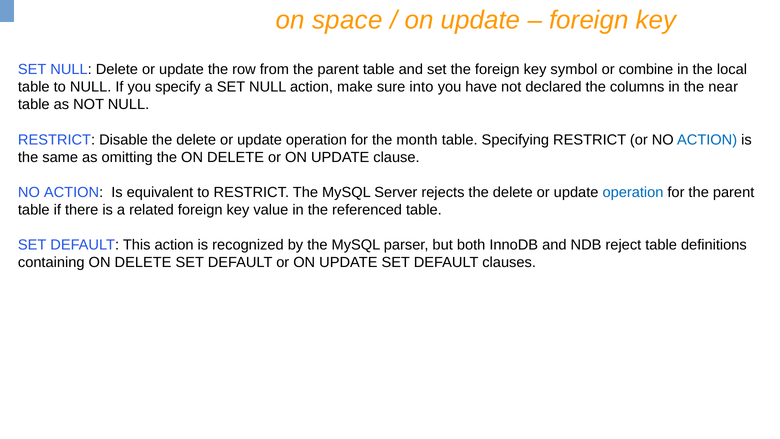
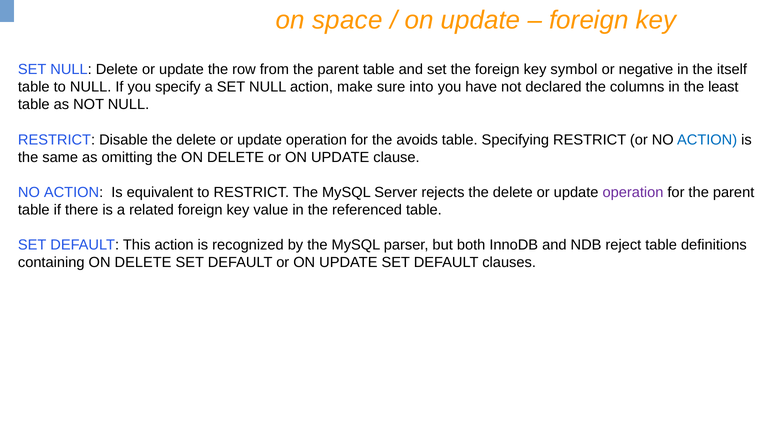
combine: combine -> negative
local: local -> itself
near: near -> least
month: month -> avoids
operation at (633, 192) colour: blue -> purple
